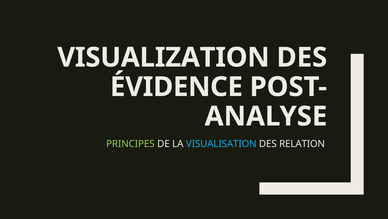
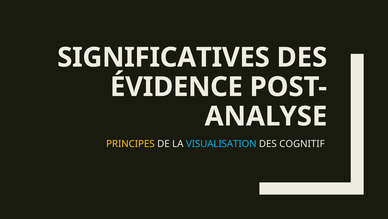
VISUALIZATION: VISUALIZATION -> SIGNIFICATIVES
PRINCIPES colour: light green -> yellow
RELATION: RELATION -> COGNITIF
